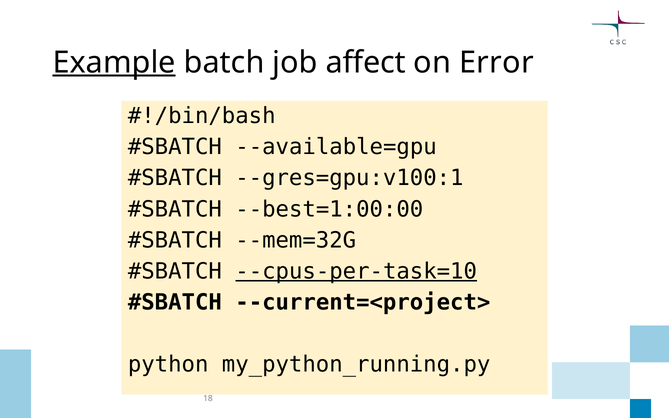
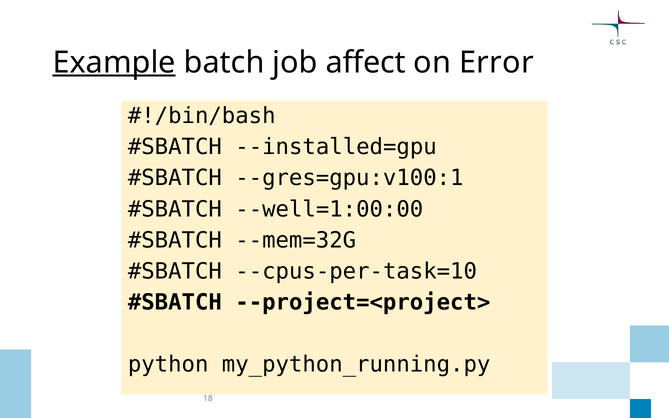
--available=gpu: --available=gpu -> --installed=gpu
--best=1:00:00: --best=1:00:00 -> --well=1:00:00
--cpus-per-task=10 underline: present -> none
--current=<project>: --current=<project> -> --project=<project>
